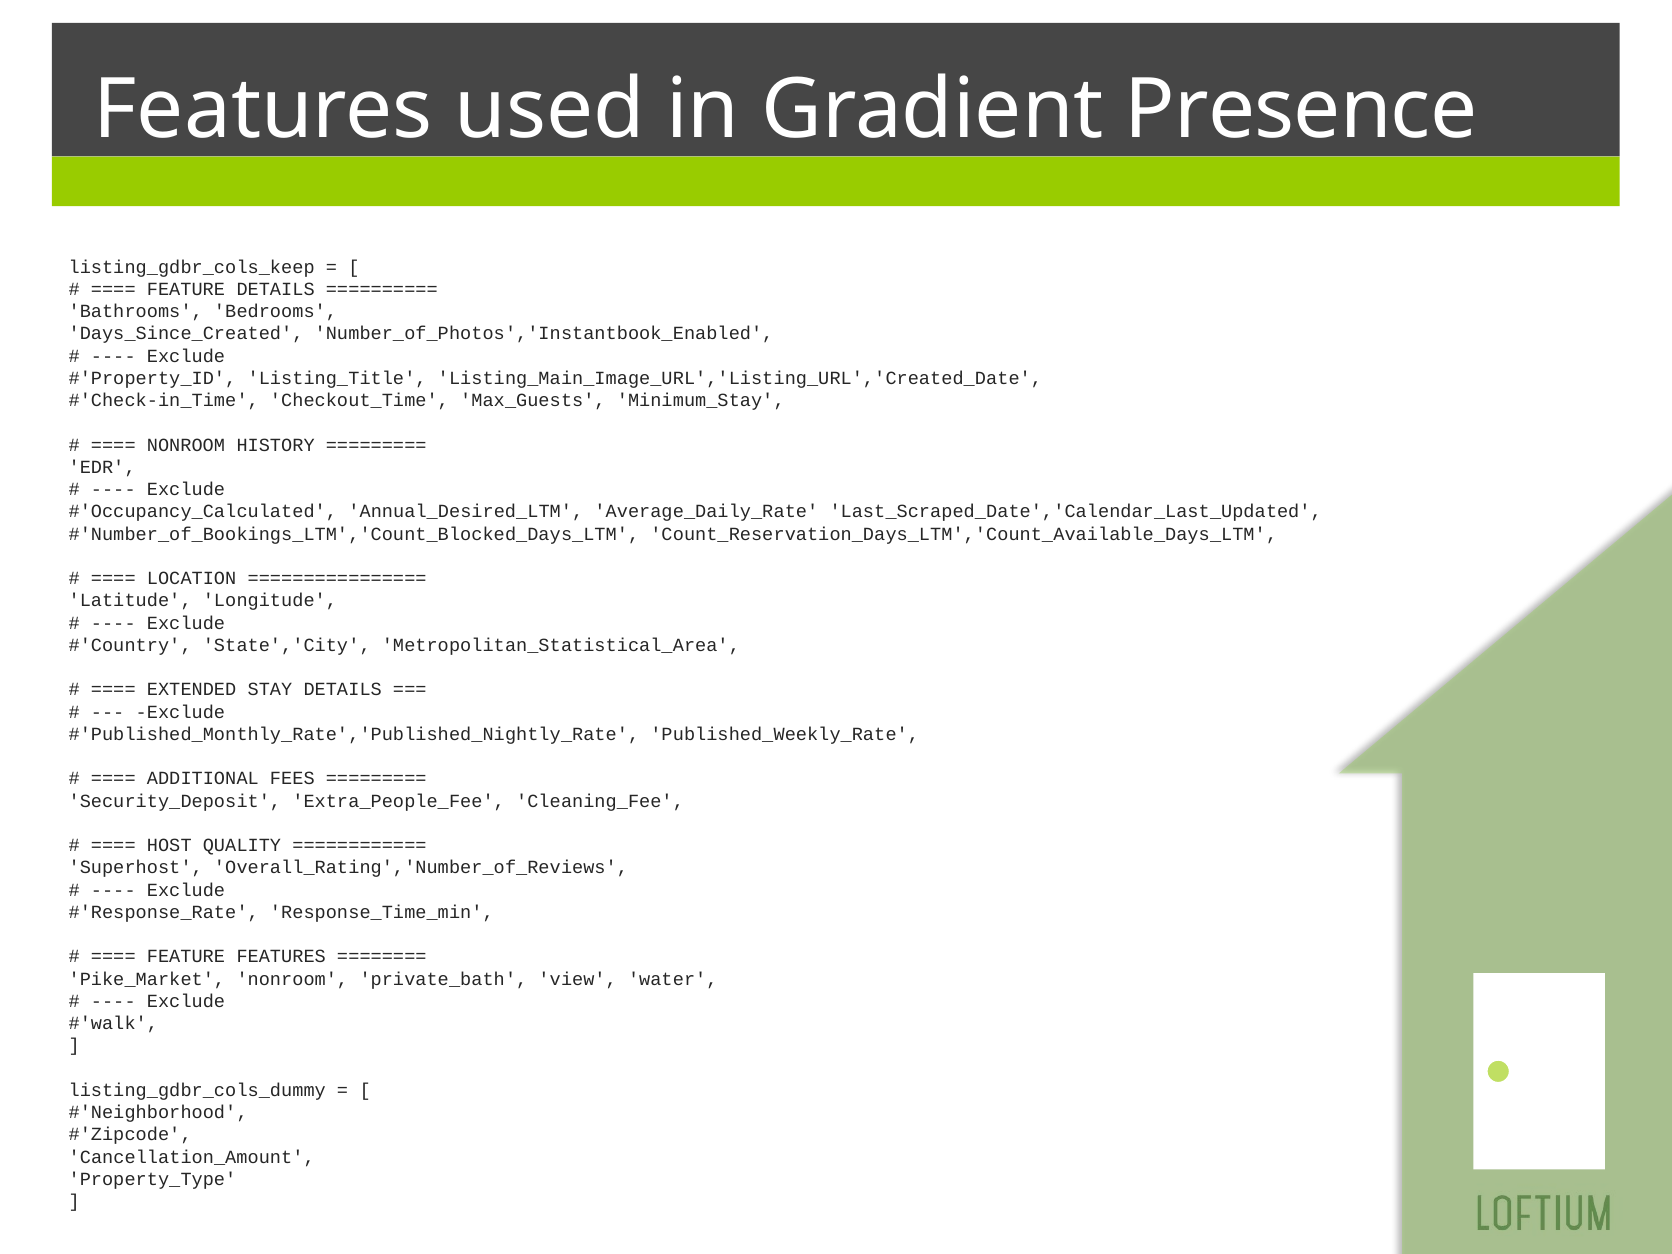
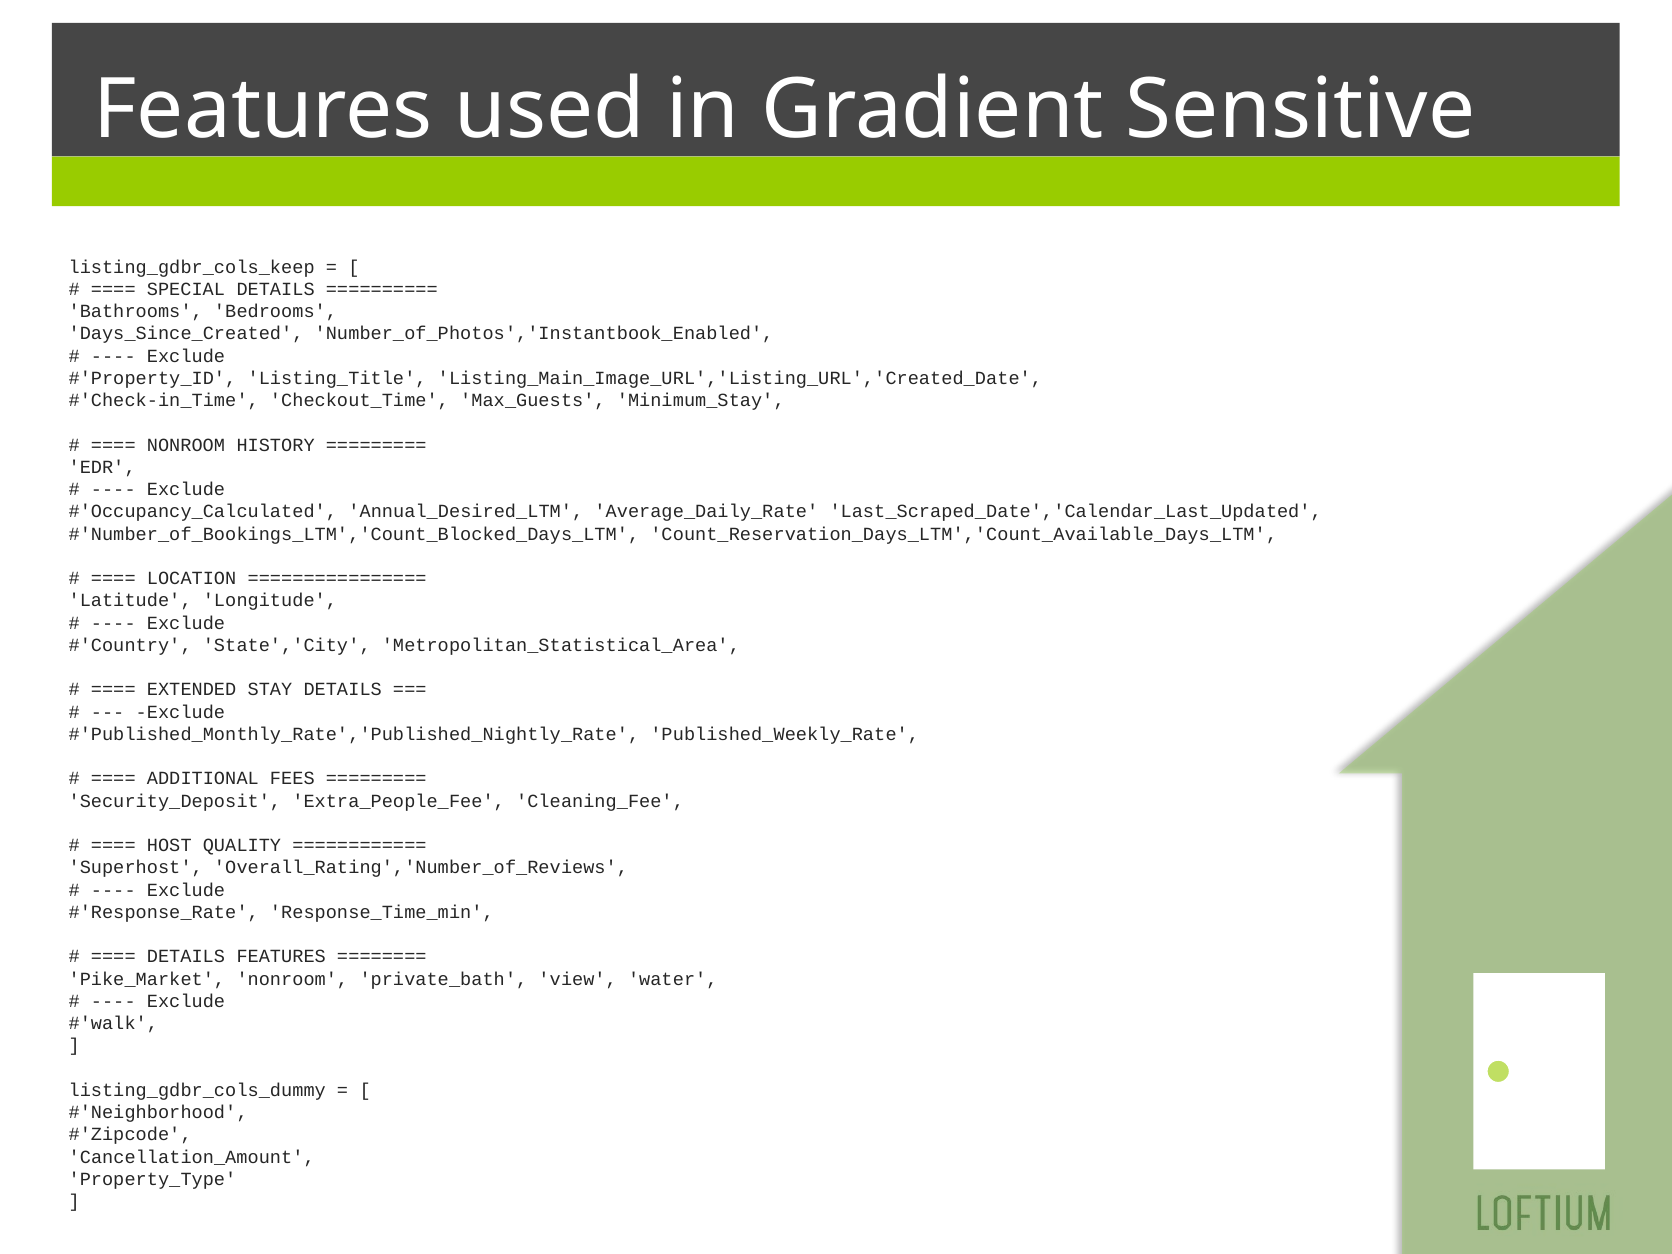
Presence: Presence -> Sensitive
FEATURE at (186, 289): FEATURE -> SPECIAL
FEATURE at (186, 957): FEATURE -> DETAILS
